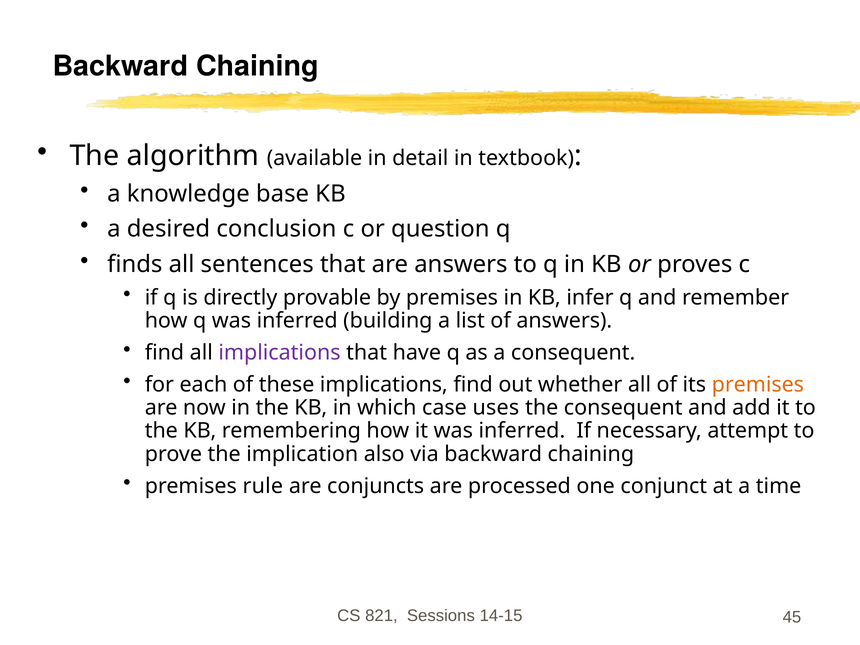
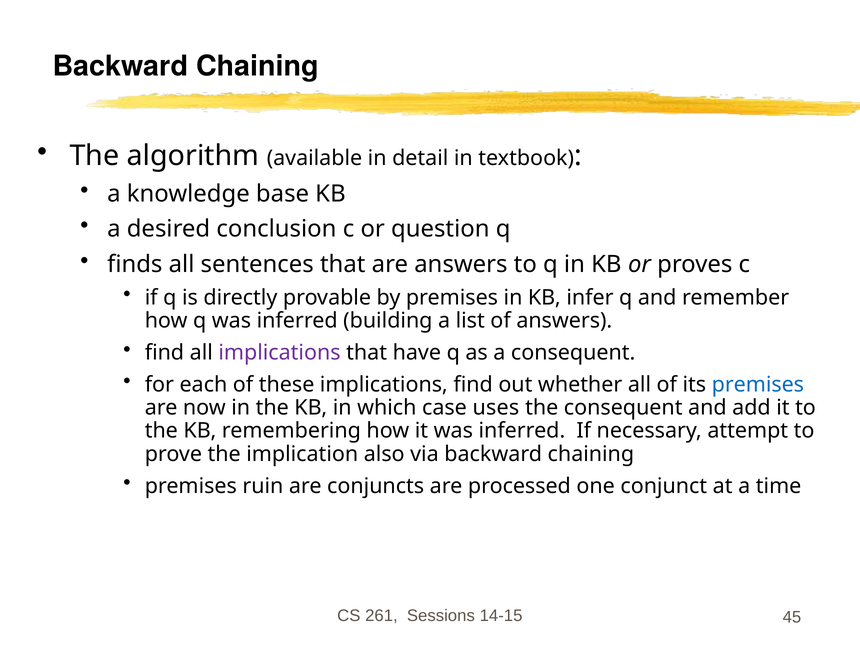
premises at (758, 384) colour: orange -> blue
rule: rule -> ruin
821: 821 -> 261
